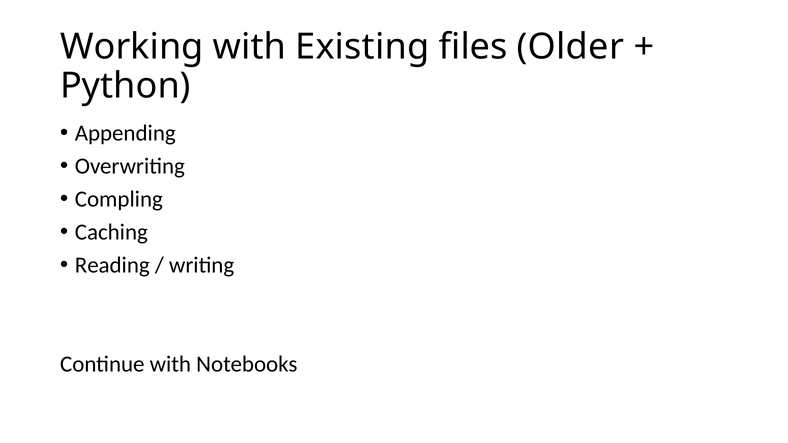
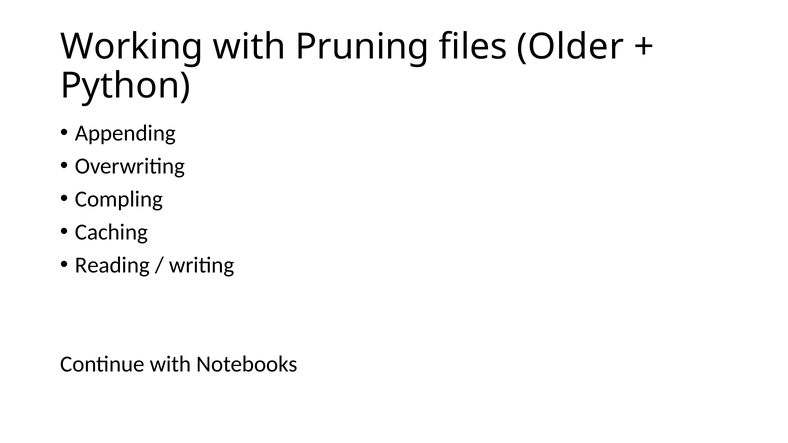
Existing: Existing -> Pruning
